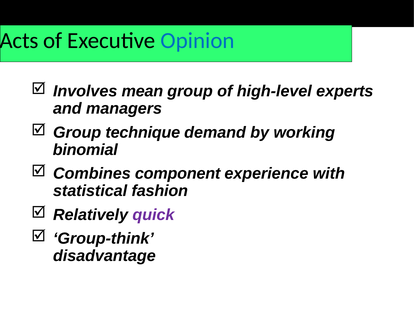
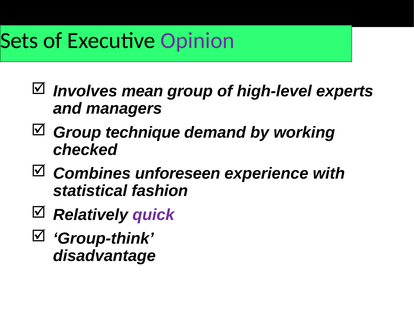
Acts: Acts -> Sets
Opinion colour: blue -> purple
binomial: binomial -> checked
component: component -> unforeseen
